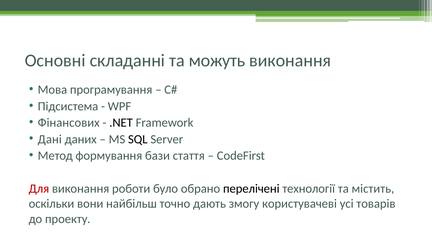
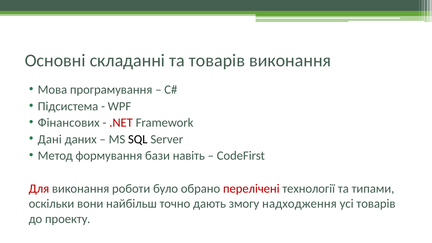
та можуть: можуть -> товарів
.NET colour: black -> red
стаття: стаття -> навіть
перелічені colour: black -> red
містить: містить -> типами
користувачеві: користувачеві -> надходження
